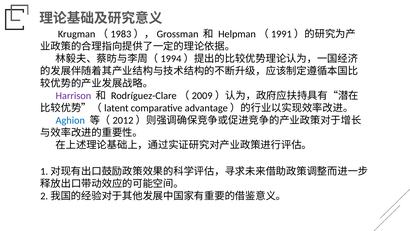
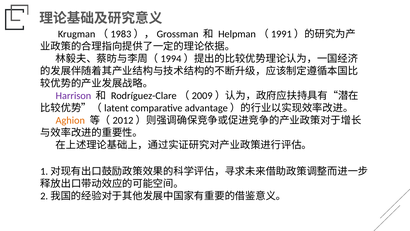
Aghion colour: blue -> orange
